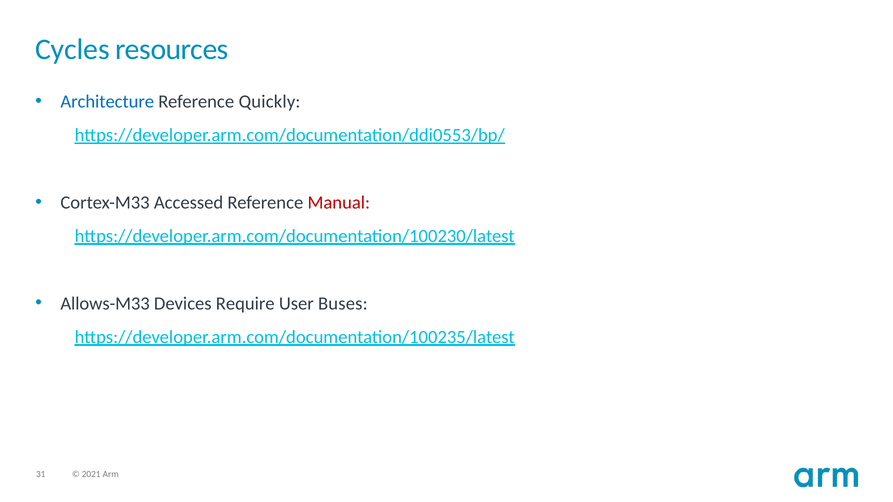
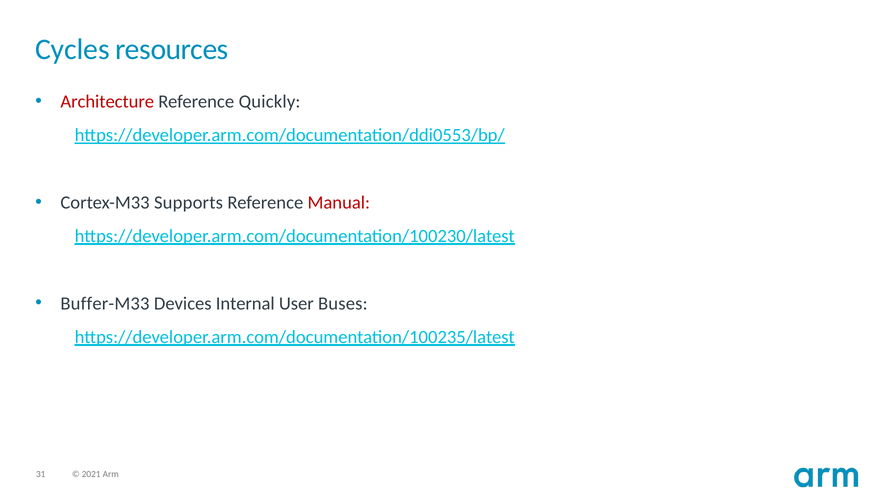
Architecture colour: blue -> red
Accessed: Accessed -> Supports
Allows-M33: Allows-M33 -> Buffer-M33
Require: Require -> Internal
